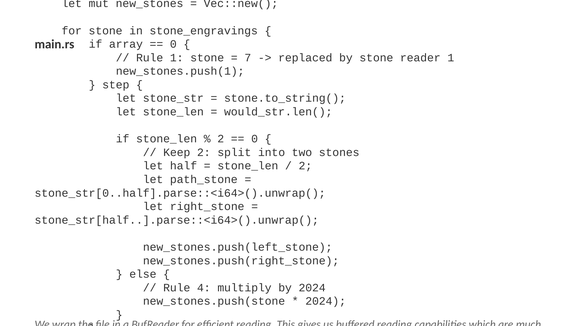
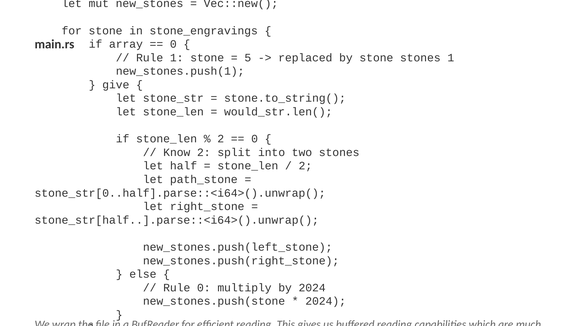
7: 7 -> 5
stone reader: reader -> stones
step: step -> give
Keep: Keep -> Know
Rule 4: 4 -> 0
